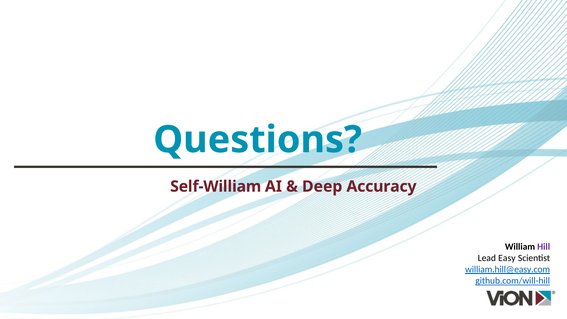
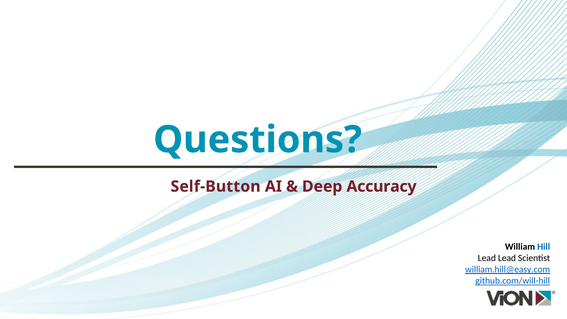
Self-William: Self-William -> Self-Button
Hill colour: purple -> blue
Lead Easy: Easy -> Lead
